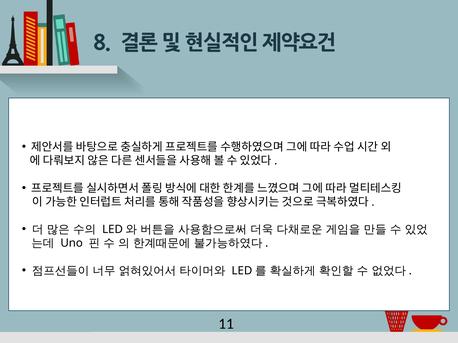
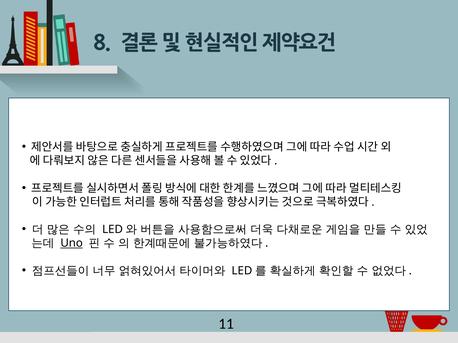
Uno underline: none -> present
